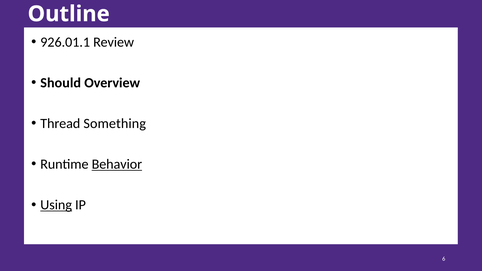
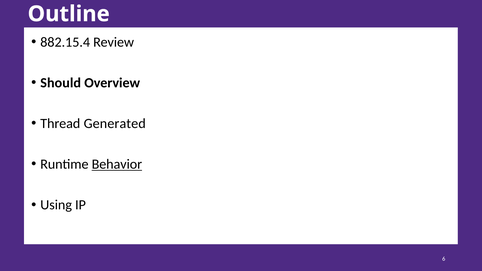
926.01.1: 926.01.1 -> 882.15.4
Something: Something -> Generated
Using underline: present -> none
